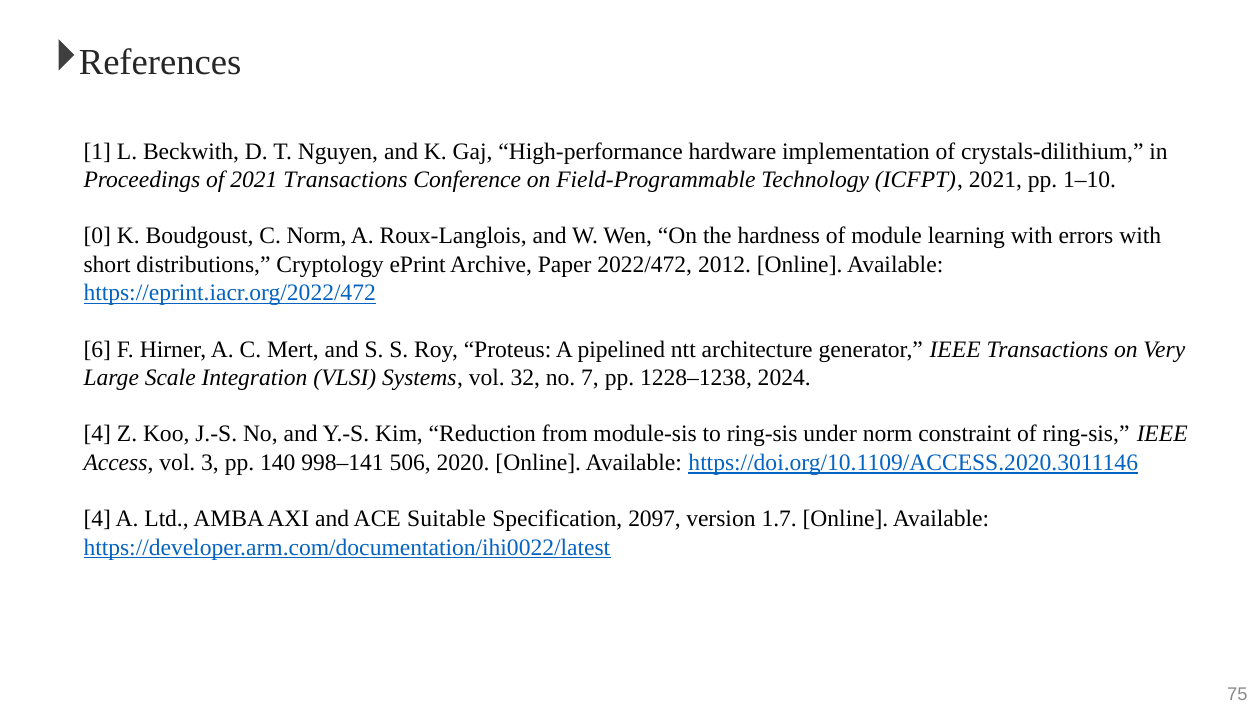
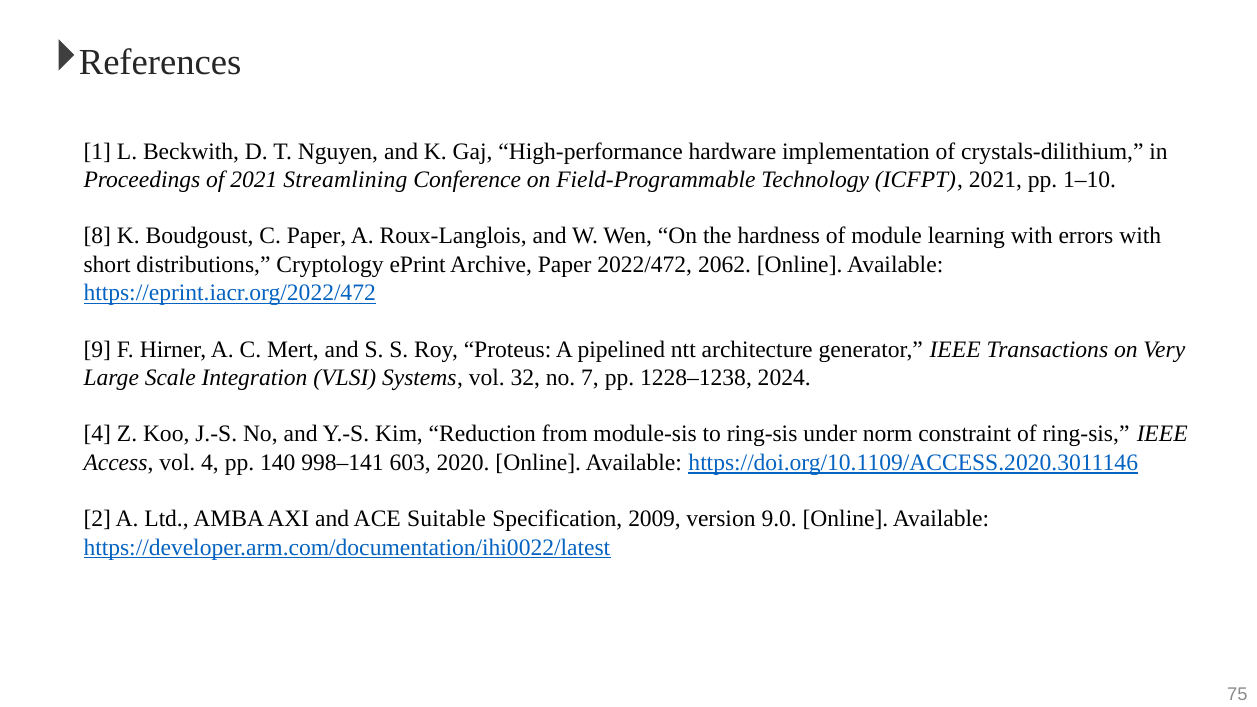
2021 Transactions: Transactions -> Streamlining
0: 0 -> 8
C Norm: Norm -> Paper
2012: 2012 -> 2062
6: 6 -> 9
vol 3: 3 -> 4
506: 506 -> 603
4 at (97, 519): 4 -> 2
2097: 2097 -> 2009
1.7: 1.7 -> 9.0
